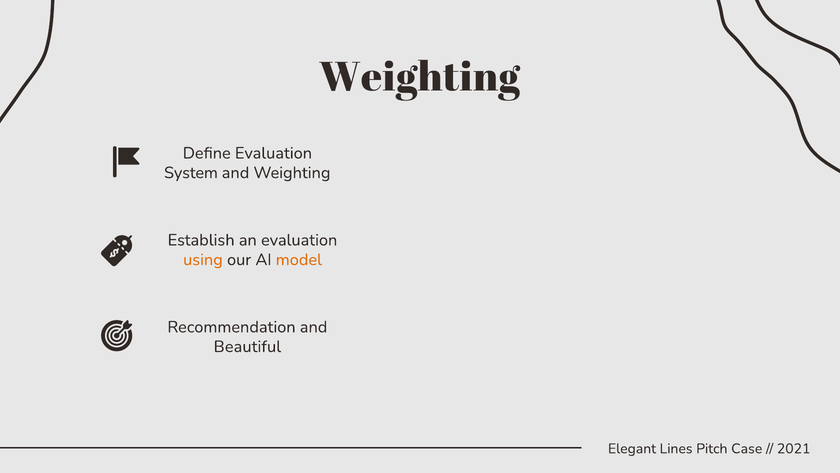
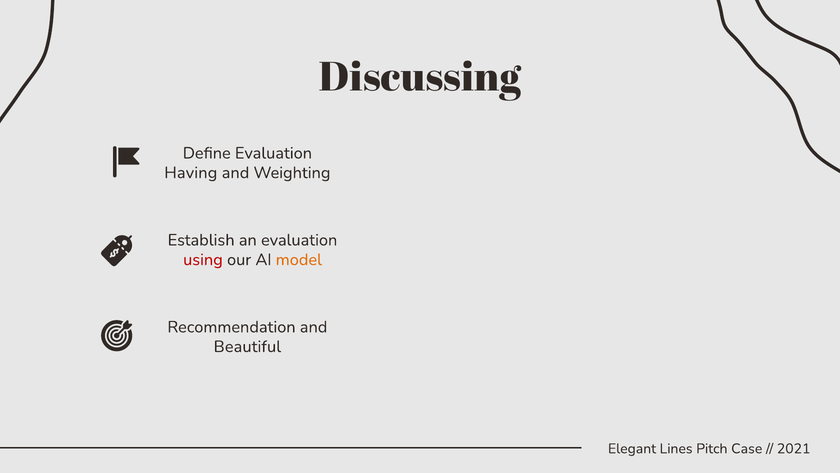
Weighting at (420, 77): Weighting -> Discussing
System: System -> Having
using colour: orange -> red
